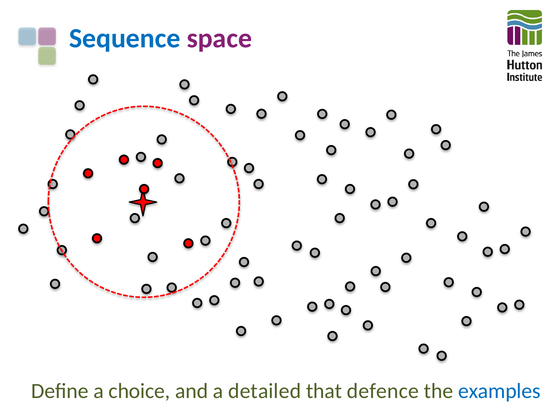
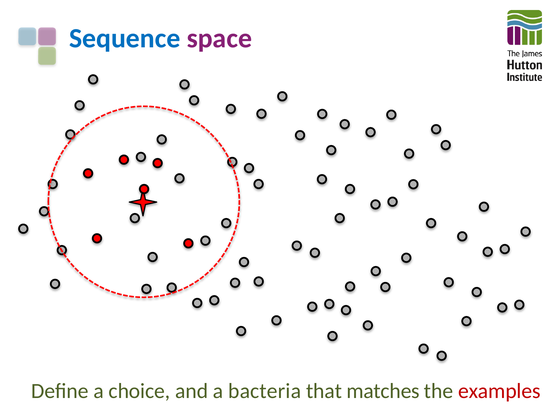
detailed: detailed -> bacteria
defence: defence -> matches
examples colour: blue -> red
